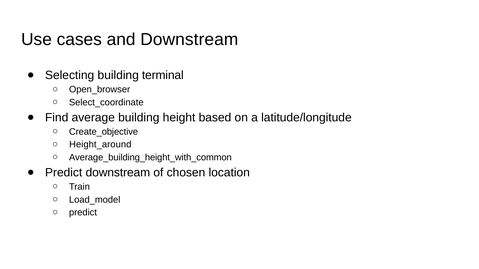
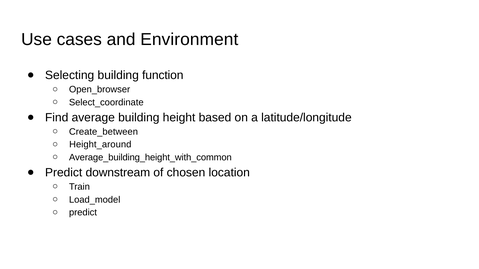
and Downstream: Downstream -> Environment
terminal: terminal -> function
Create_objective: Create_objective -> Create_between
